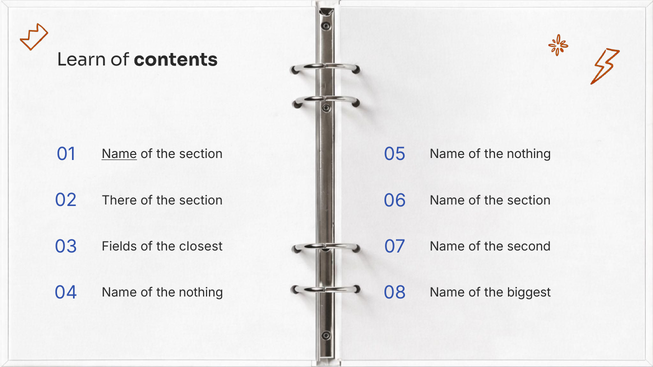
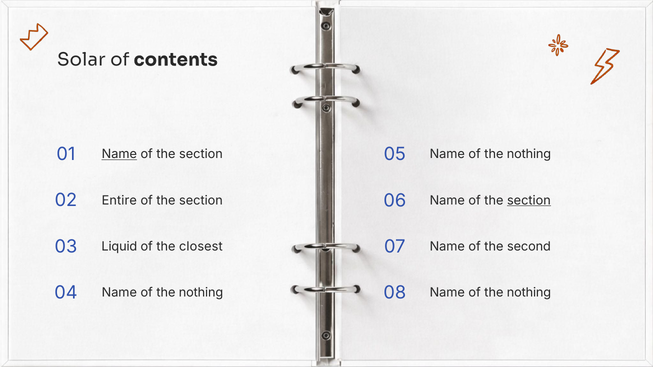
Learn: Learn -> Solar
There: There -> Entire
section at (529, 201) underline: none -> present
Fields: Fields -> Liquid
biggest at (529, 293): biggest -> nothing
